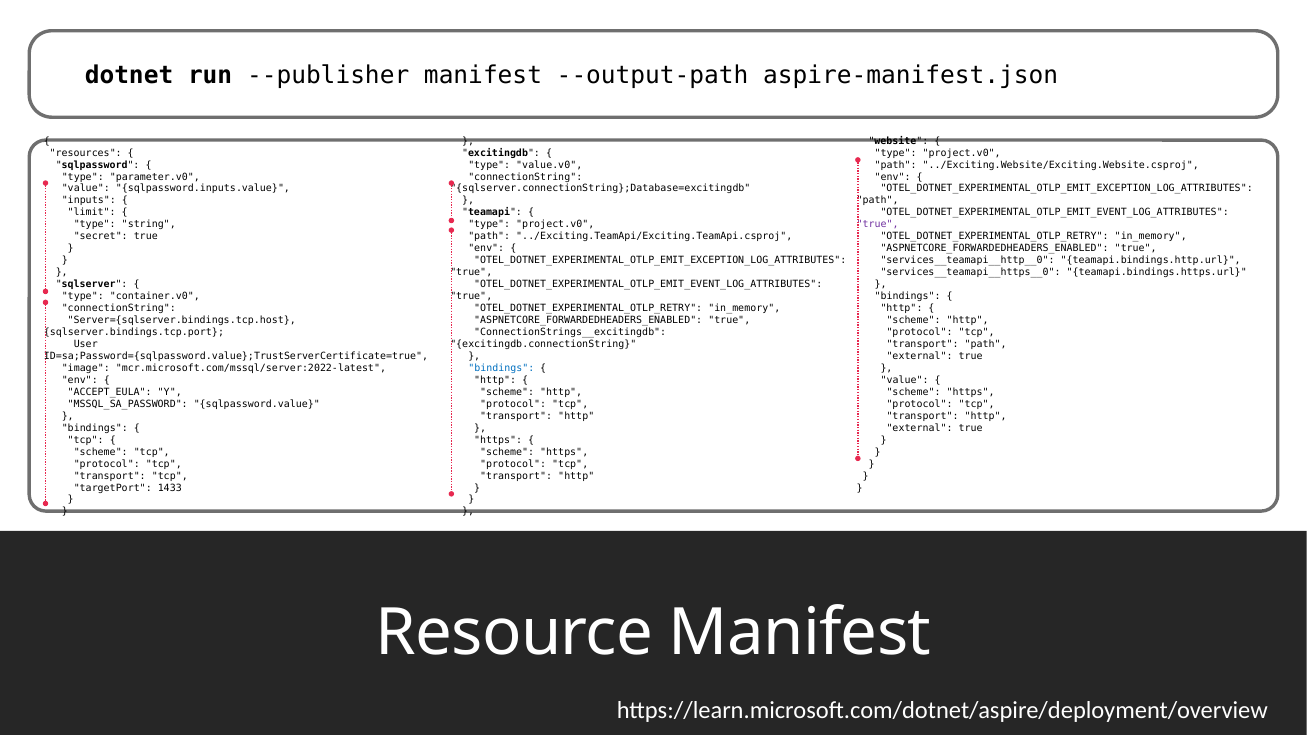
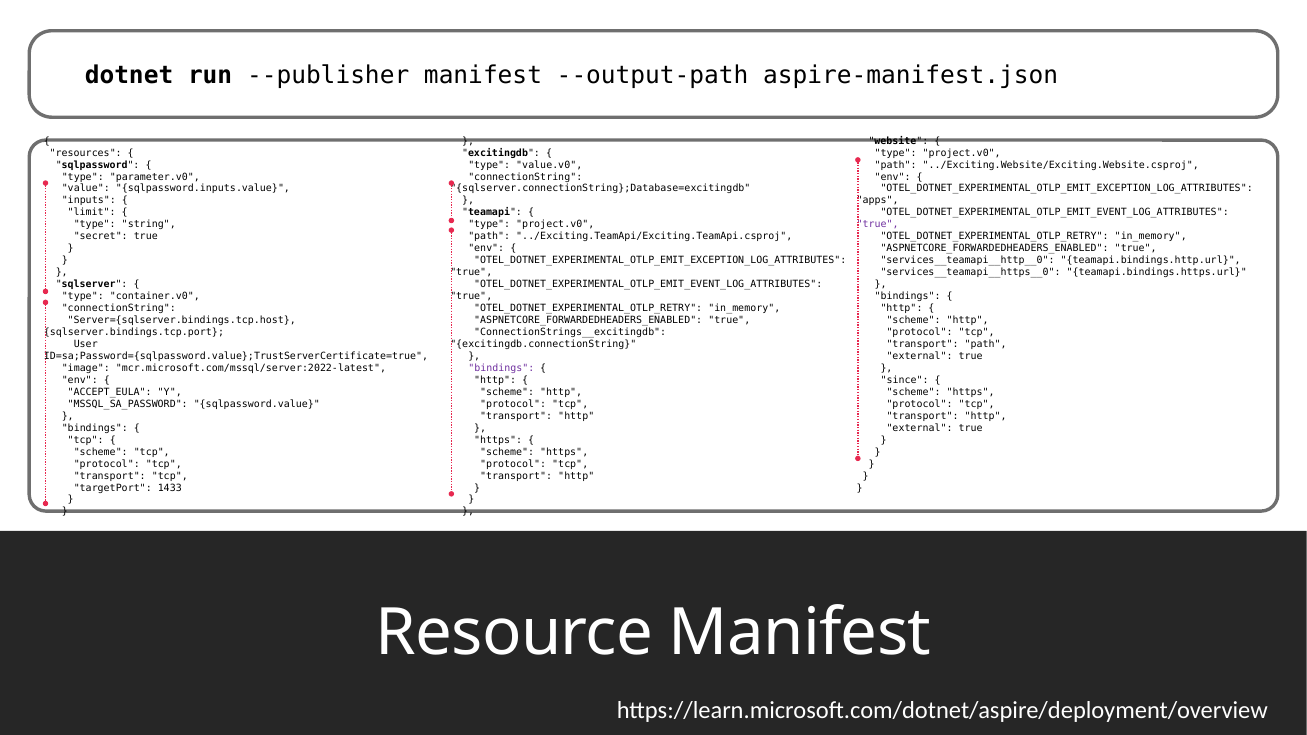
path at (878, 201): path -> apps
bindings at (501, 368) colour: blue -> purple
value at (905, 380): value -> since
